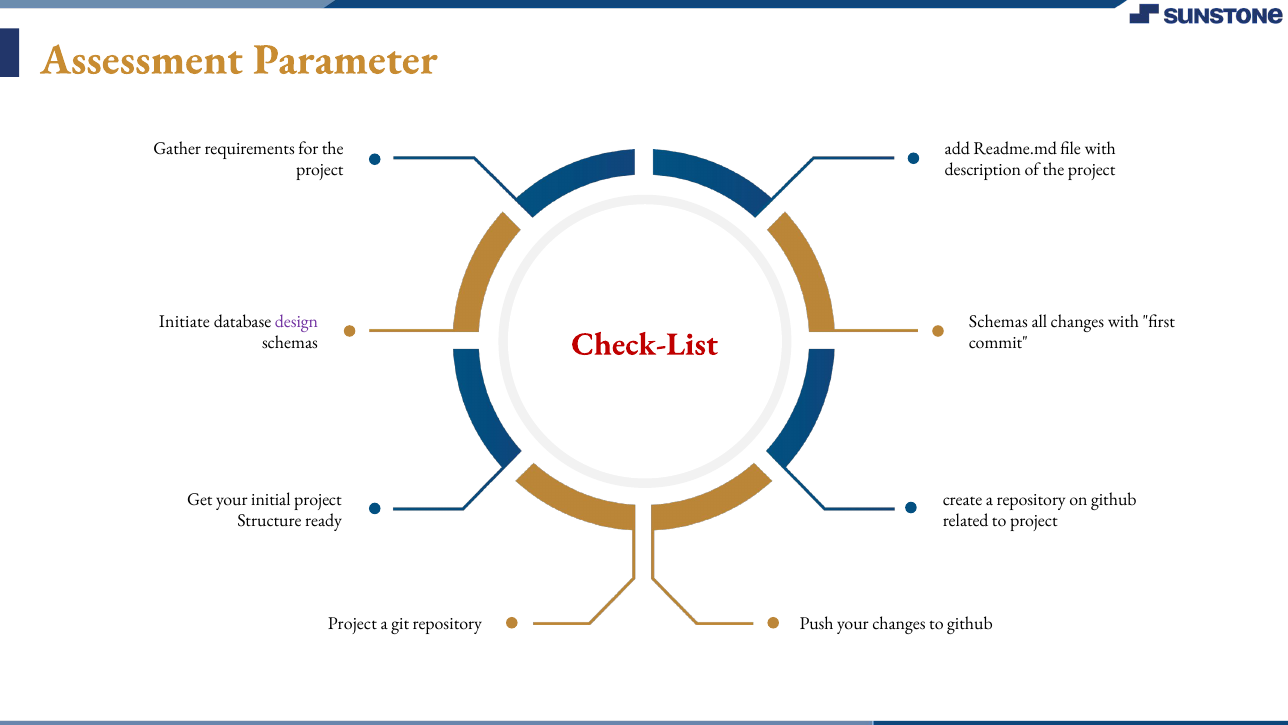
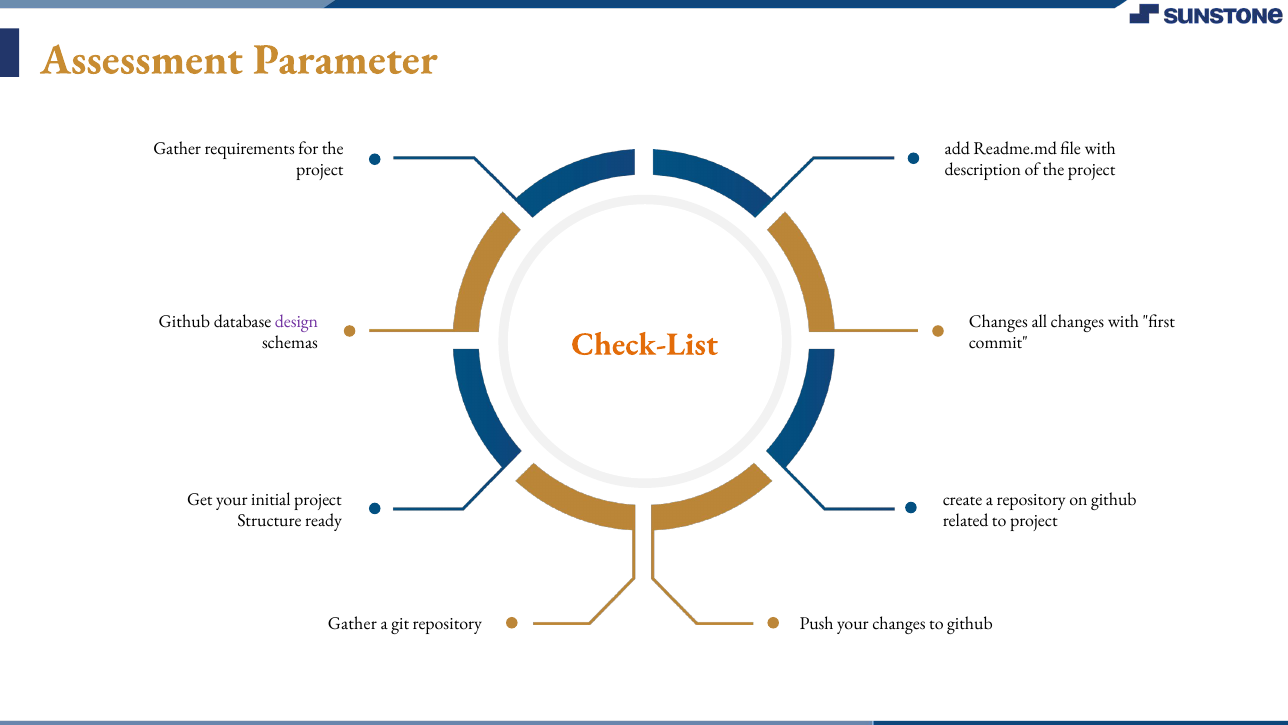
Initiate at (184, 321): Initiate -> Github
Schemas at (998, 321): Schemas -> Changes
Check-List colour: red -> orange
Project at (352, 624): Project -> Gather
